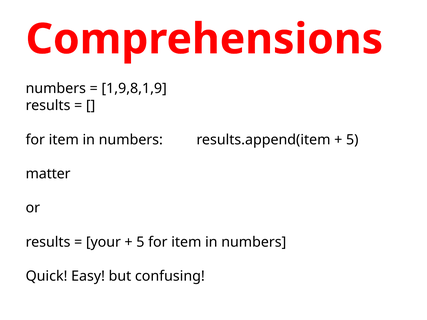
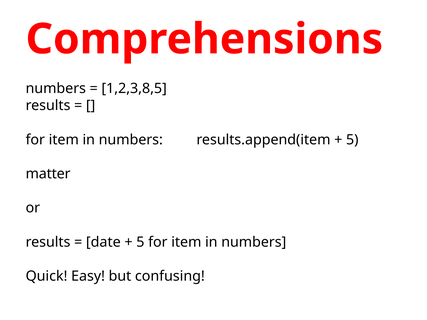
1,9,8,1,9: 1,9,8,1,9 -> 1,2,3,8,5
your: your -> date
